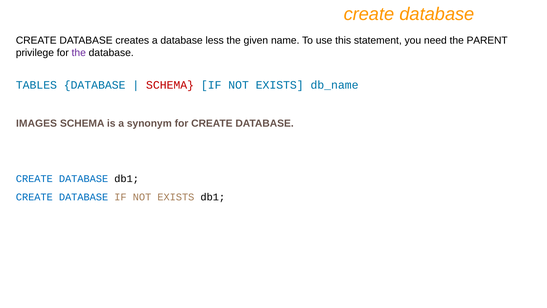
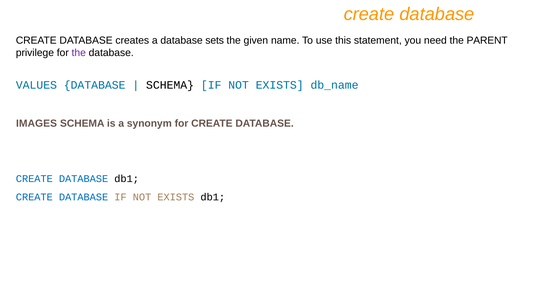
less: less -> sets
TABLES: TABLES -> VALUES
SCHEMA at (170, 85) colour: red -> black
